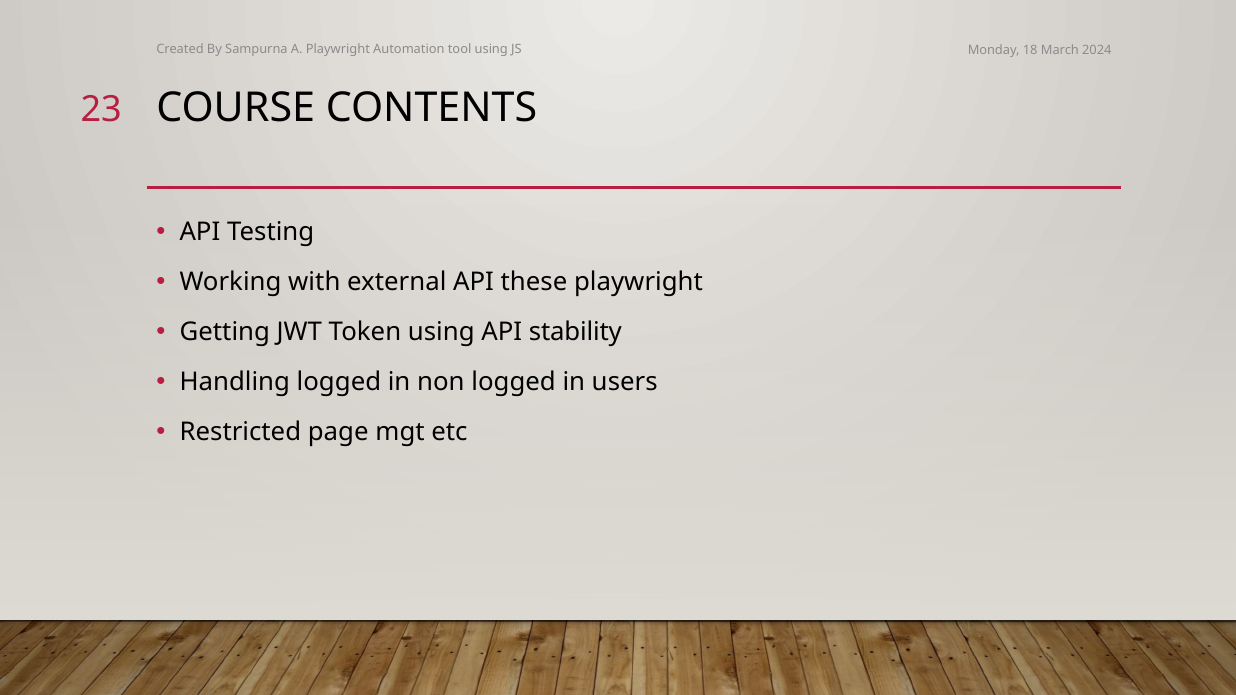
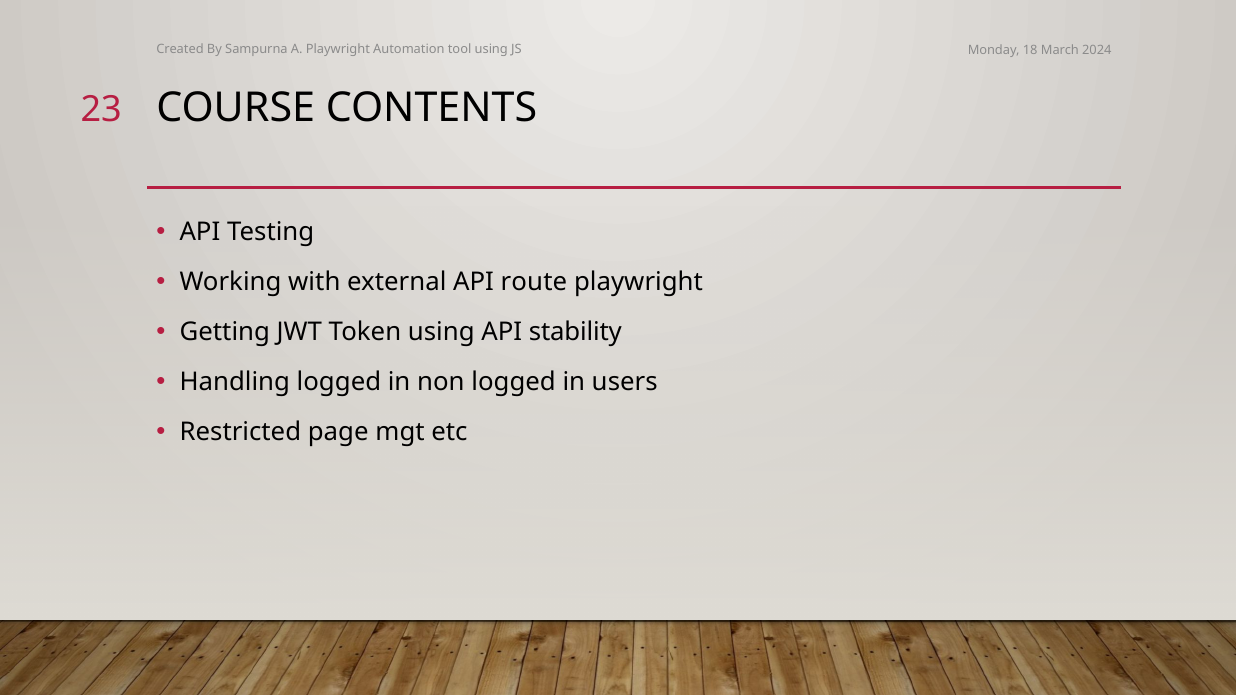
these: these -> route
